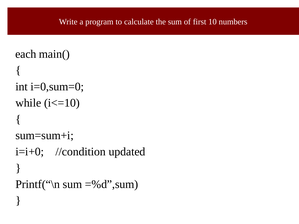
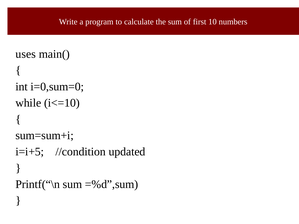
each: each -> uses
i=i+0: i=i+0 -> i=i+5
